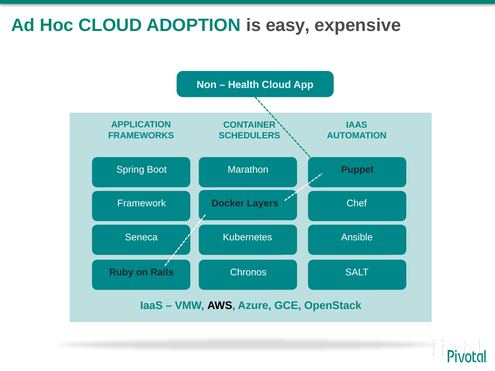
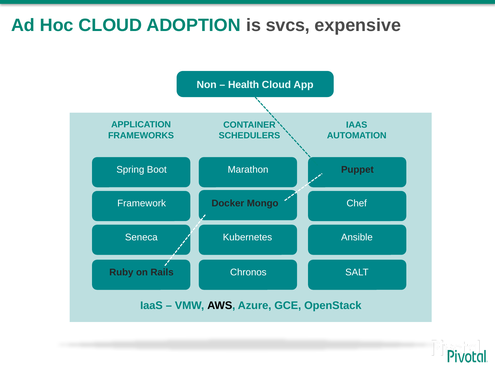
easy: easy -> svcs
Layers: Layers -> Mongo
